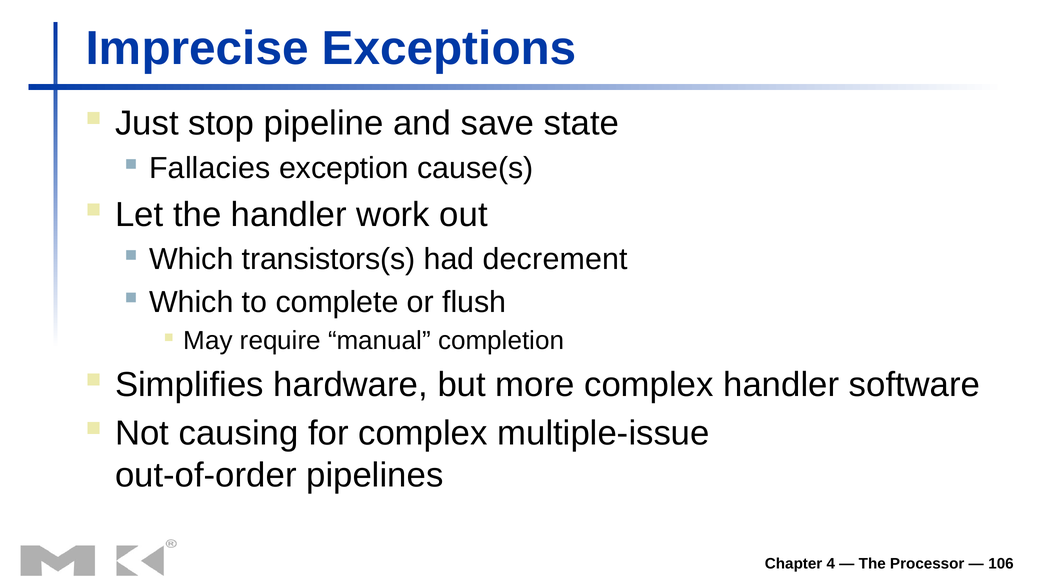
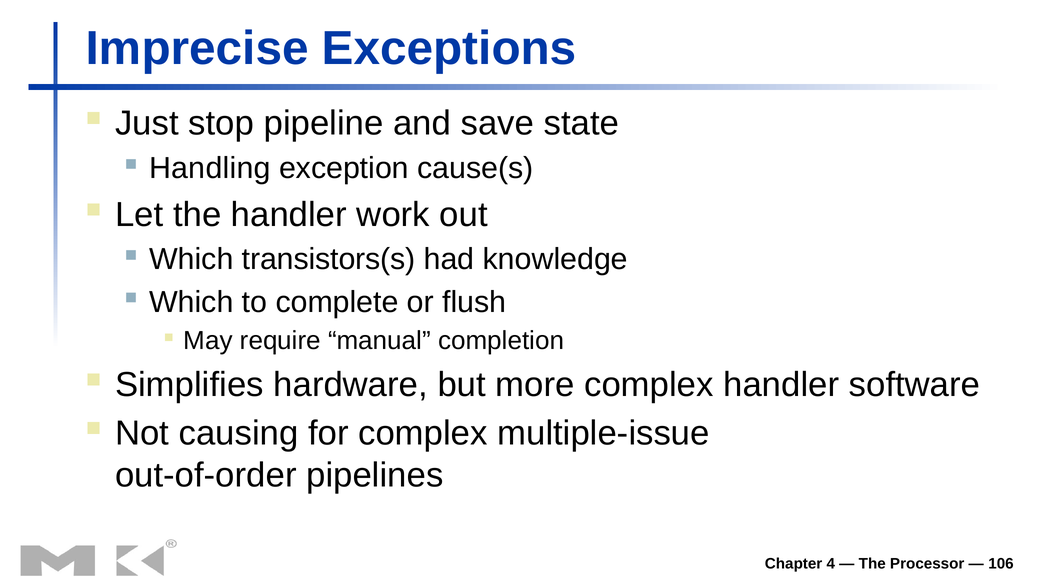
Fallacies: Fallacies -> Handling
decrement: decrement -> knowledge
